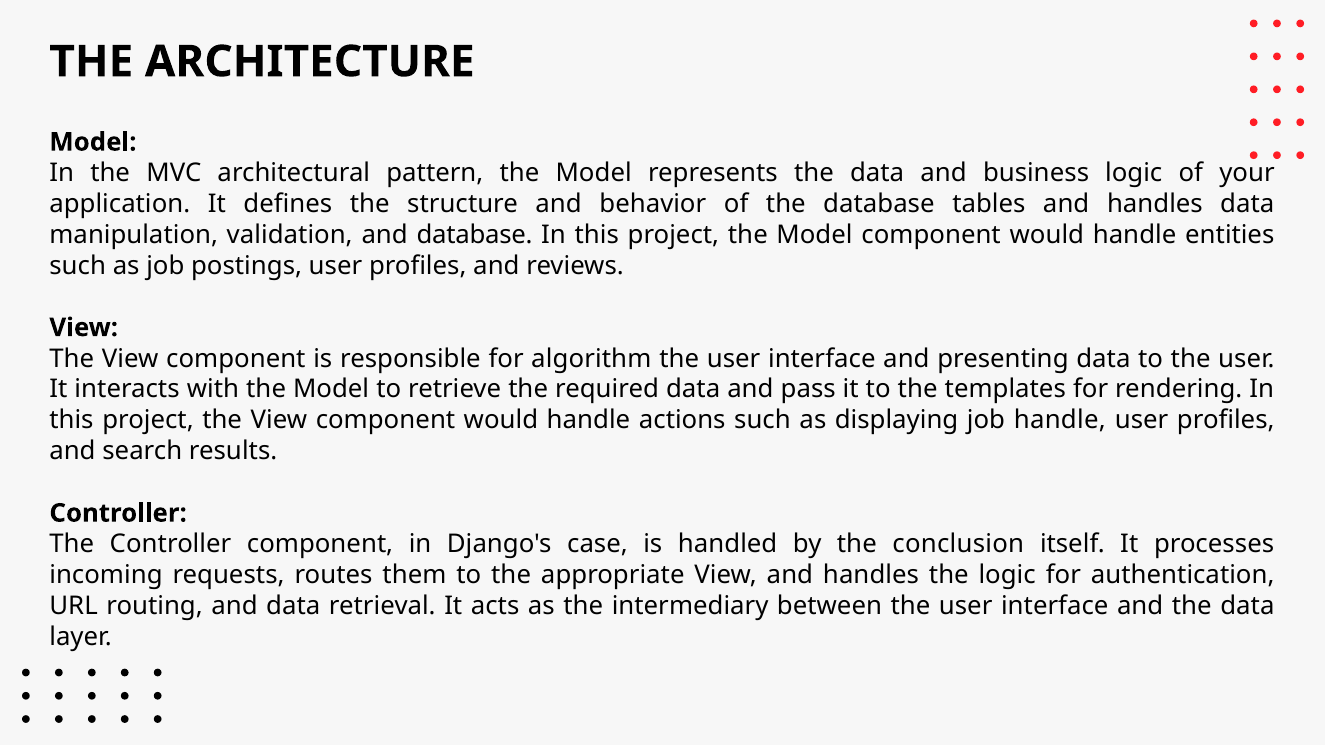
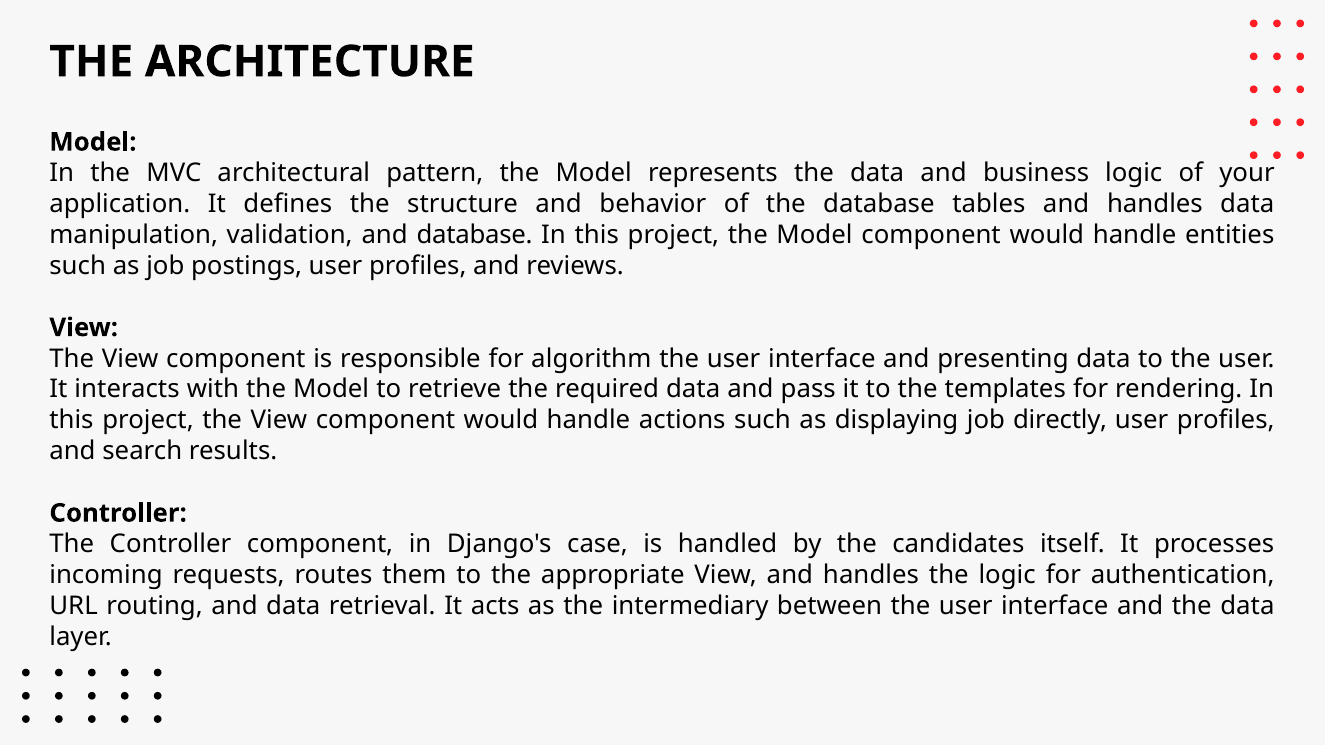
job handle: handle -> directly
conclusion: conclusion -> candidates
